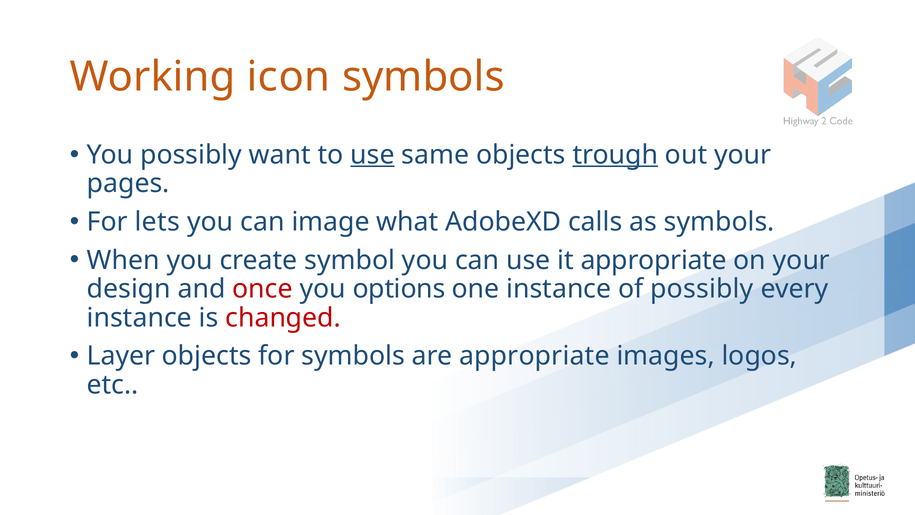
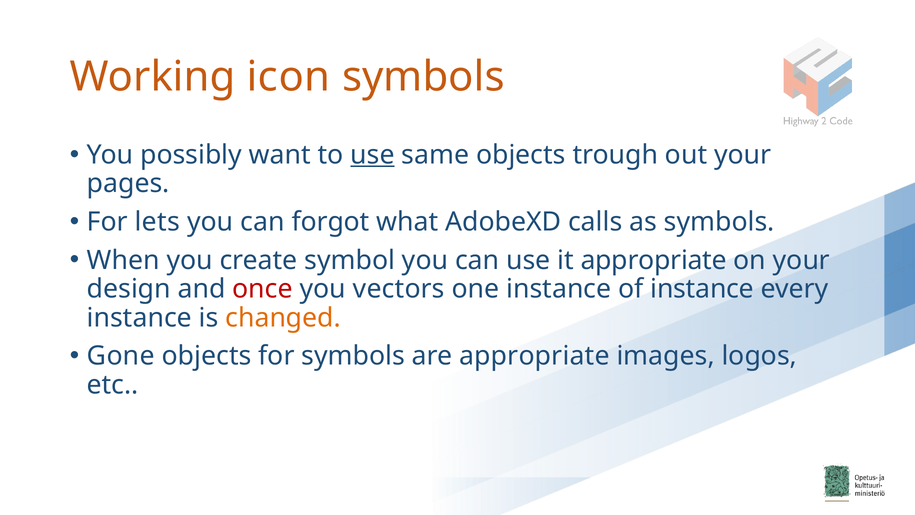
trough underline: present -> none
image: image -> forgot
options: options -> vectors
of possibly: possibly -> instance
changed colour: red -> orange
Layer: Layer -> Gone
